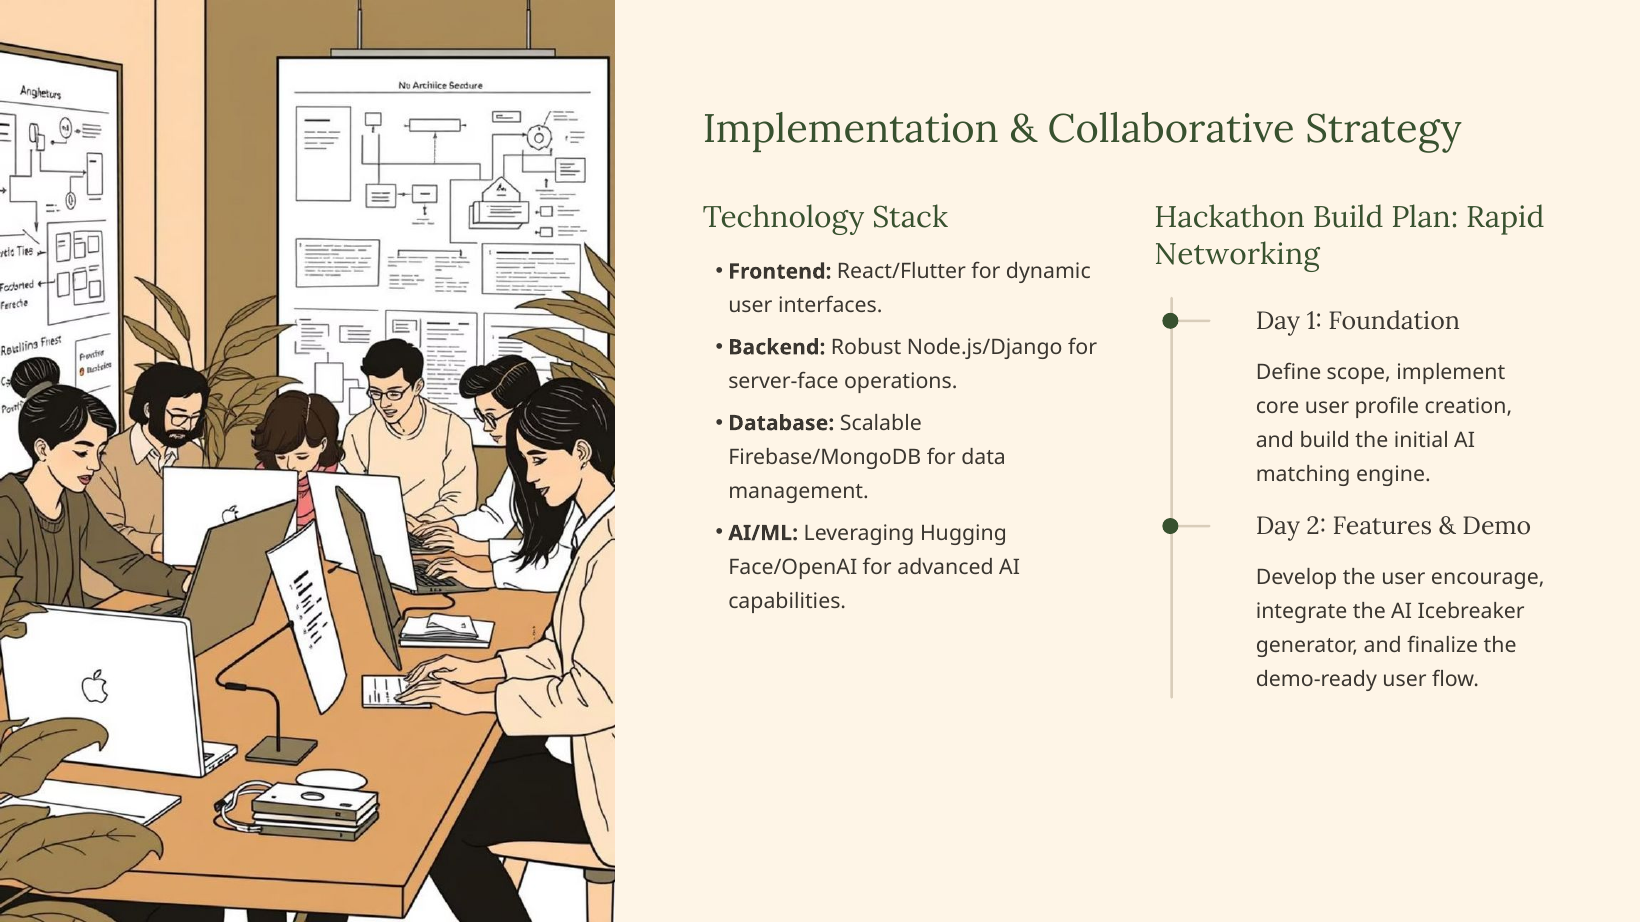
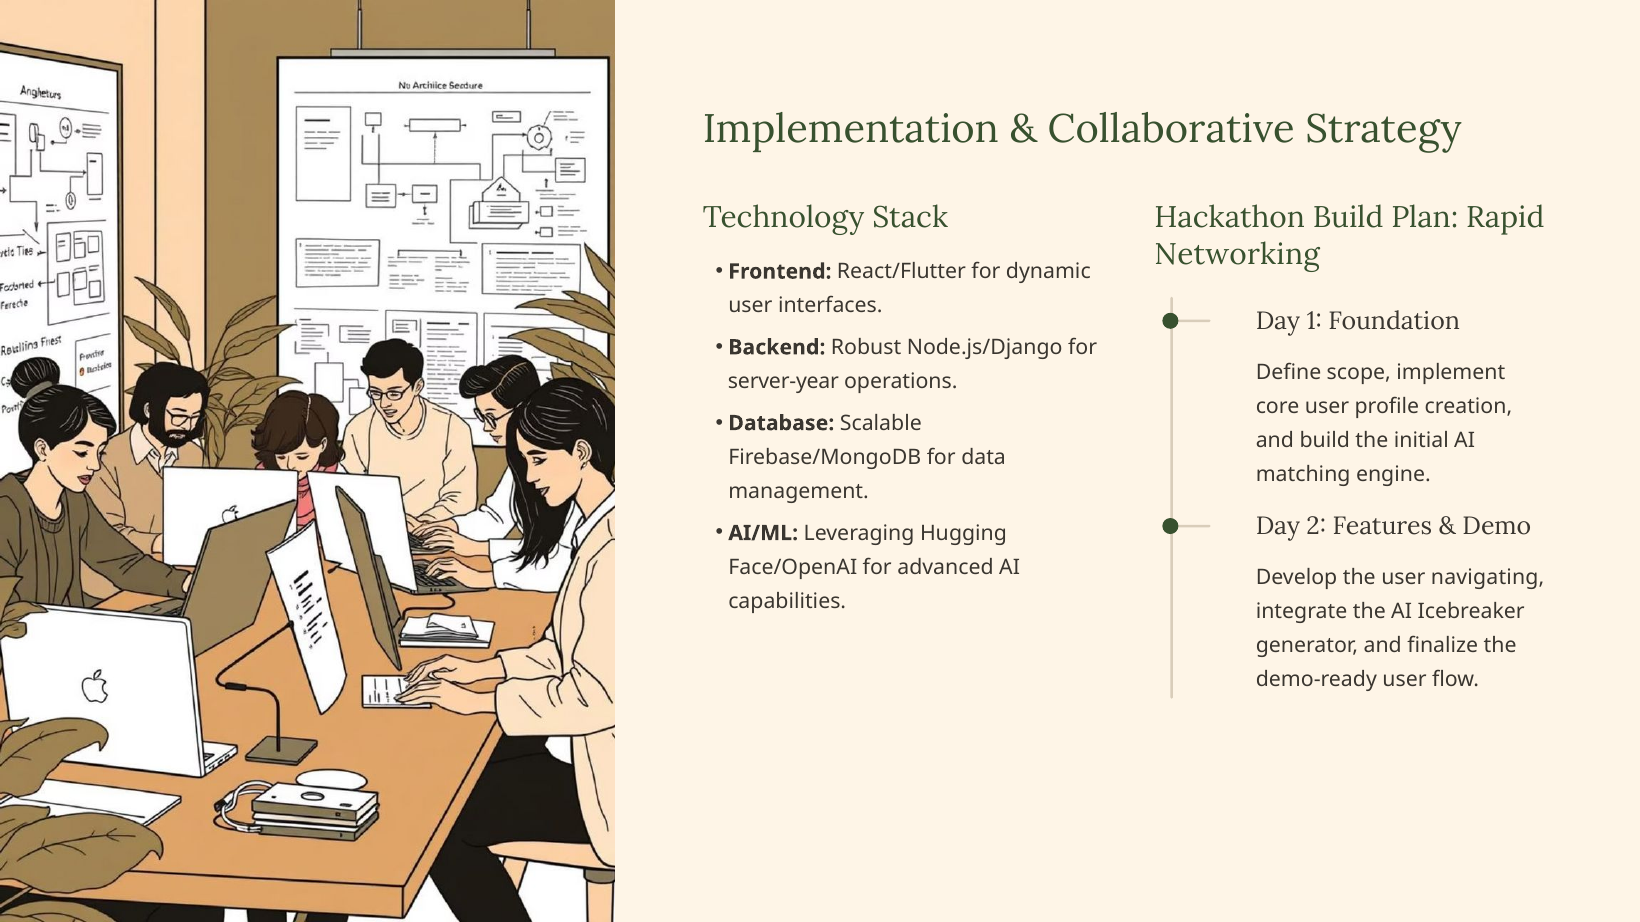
server-face: server-face -> server-year
encourage: encourage -> navigating
